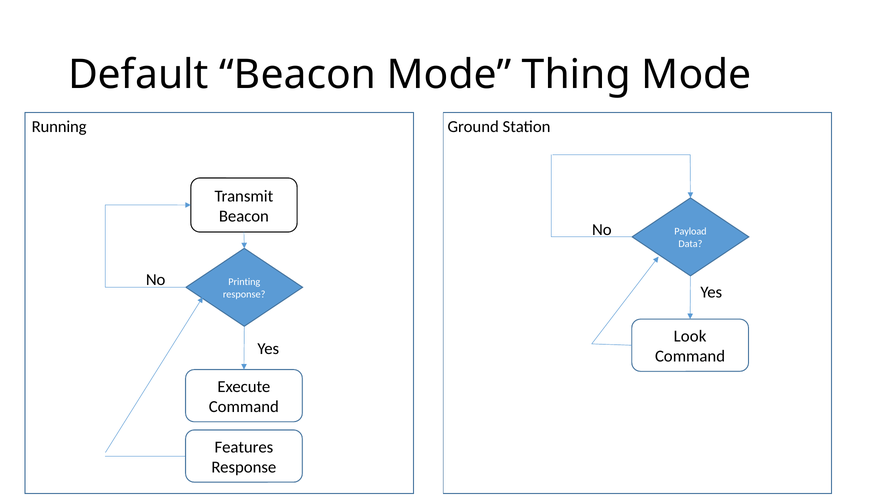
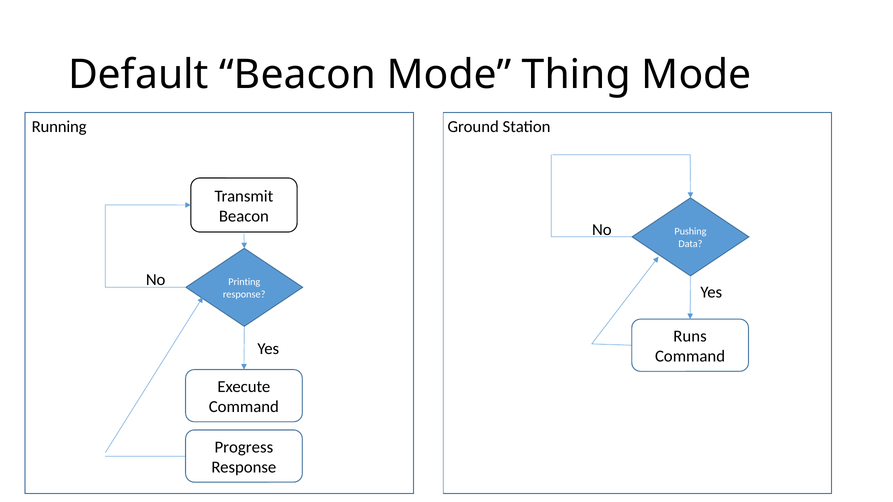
Payload: Payload -> Pushing
Look: Look -> Runs
Features: Features -> Progress
